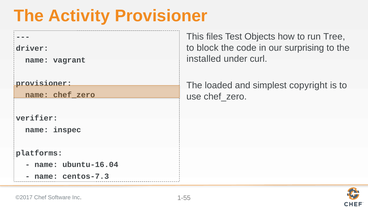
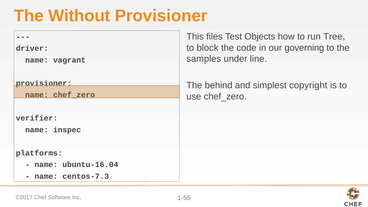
Activity: Activity -> Without
surprising: surprising -> governing
installed: installed -> samples
curl: curl -> line
loaded: loaded -> behind
